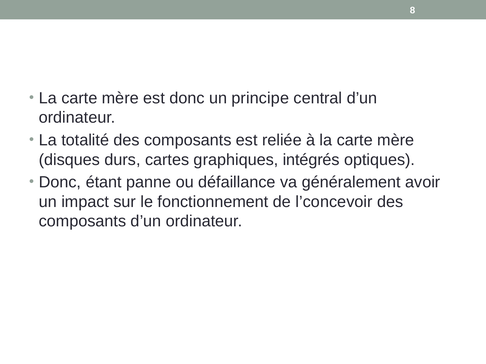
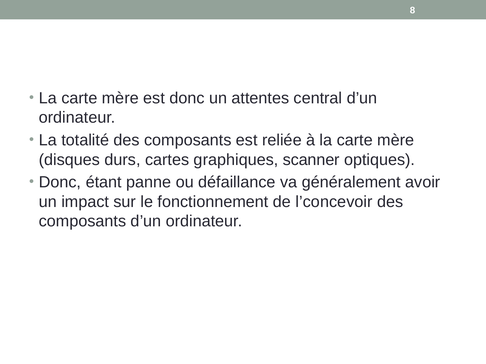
principe: principe -> attentes
intégrés: intégrés -> scanner
